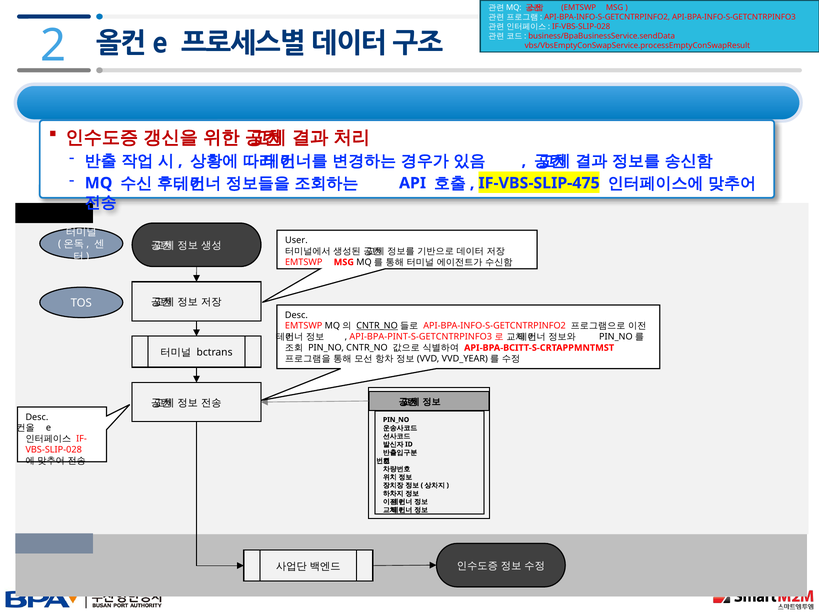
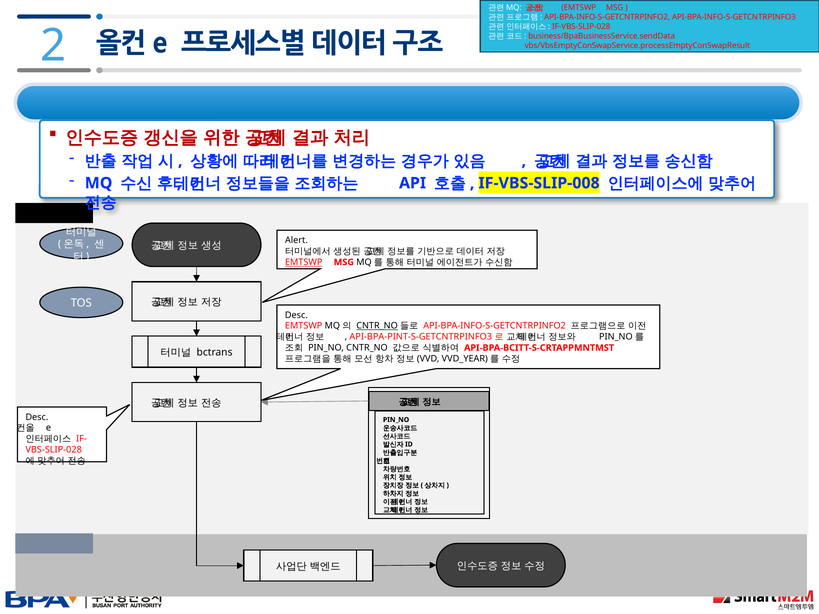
IF-VBS-SLIP-475: IF-VBS-SLIP-475 -> IF-VBS-SLIP-008
User: User -> Alert
EMTSWP at (304, 262) underline: none -> present
